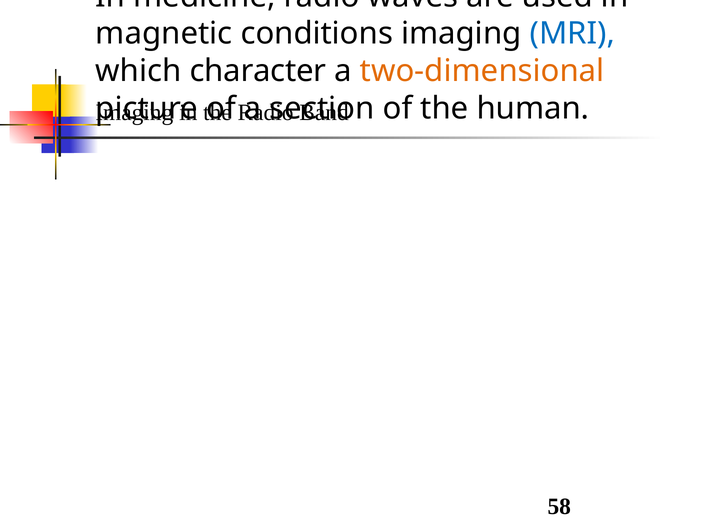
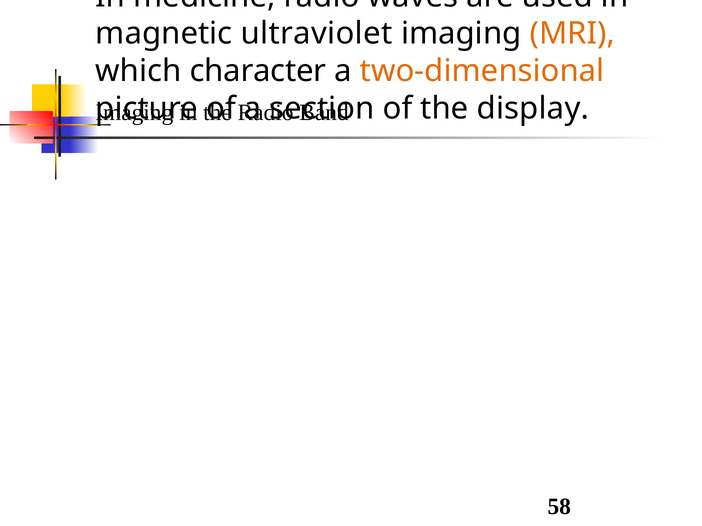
conditions: conditions -> ultraviolet
MRI colour: blue -> orange
human: human -> display
